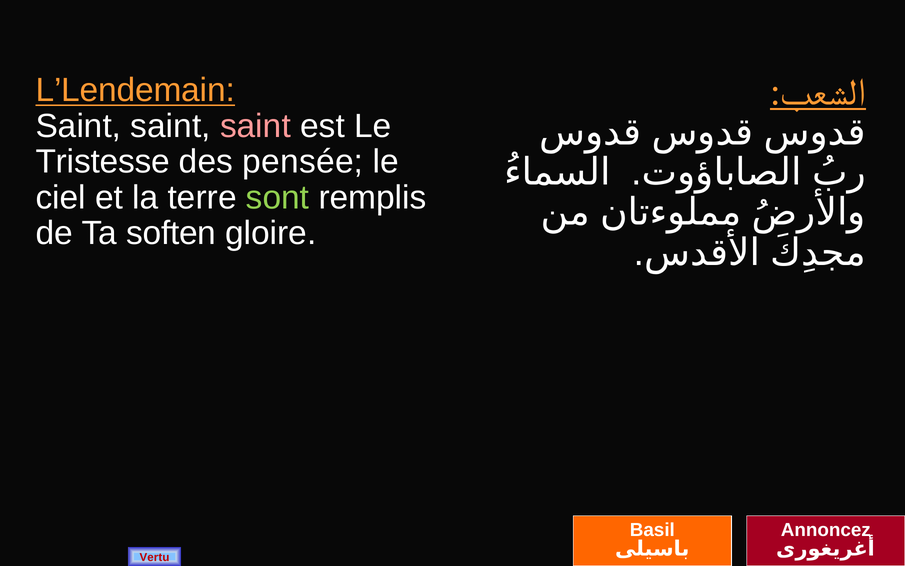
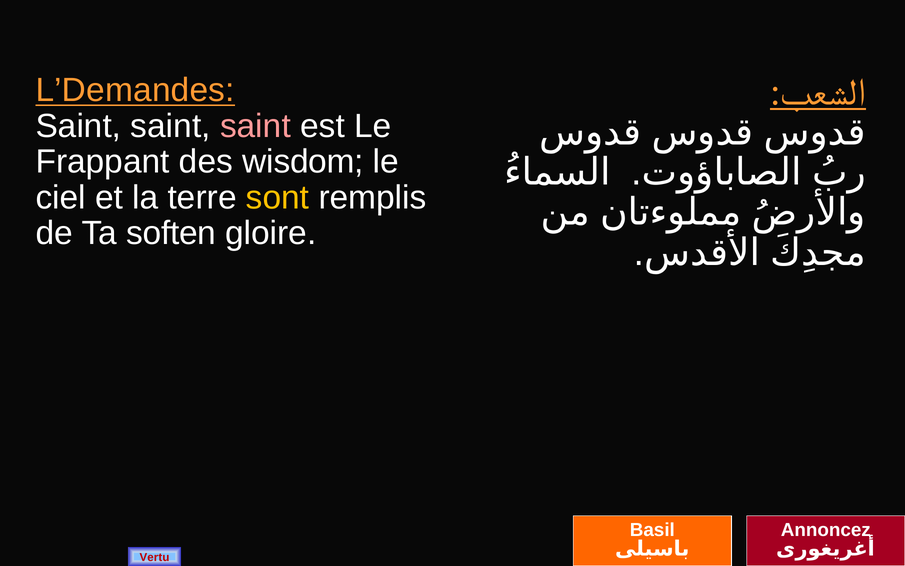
L’Lendemain: L’Lendemain -> L’Demandes
Tristesse: Tristesse -> Frappant
pensée: pensée -> wisdom
sont colour: light green -> yellow
